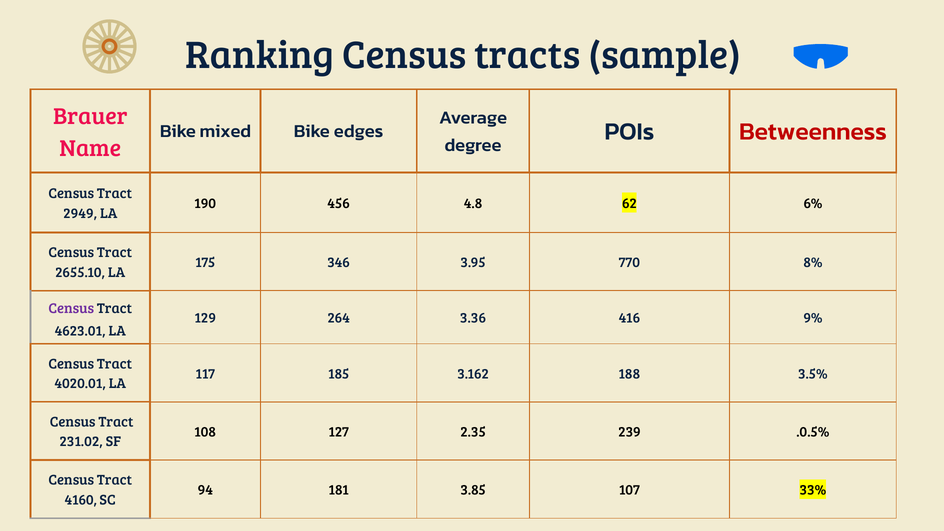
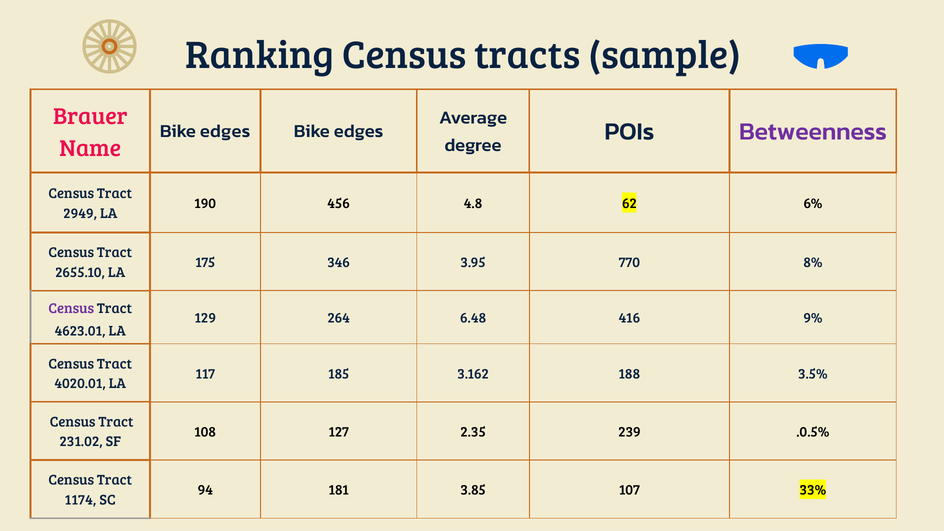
mixed at (225, 131): mixed -> edges
Betweenness colour: red -> purple
3.36: 3.36 -> 6.48
4160: 4160 -> 1174
